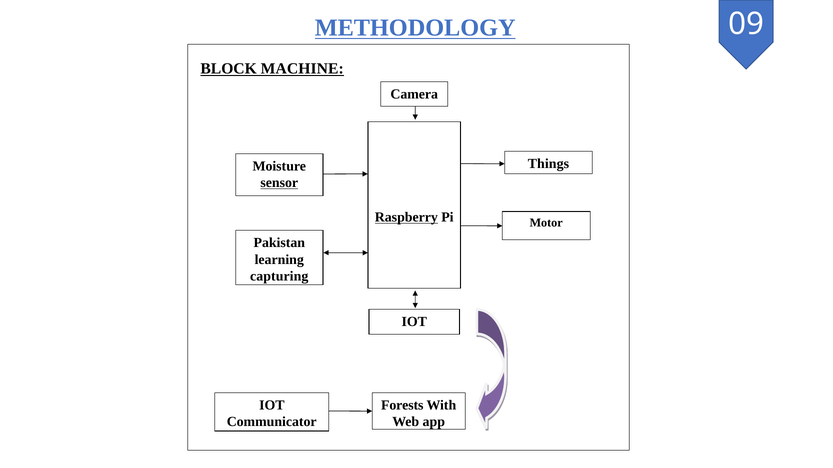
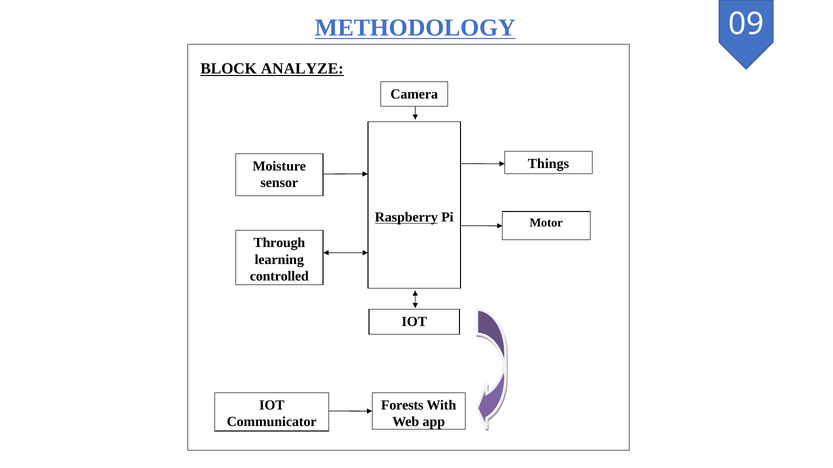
MACHINE: MACHINE -> ANALYZE
sensor underline: present -> none
Pakistan: Pakistan -> Through
capturing: capturing -> controlled
